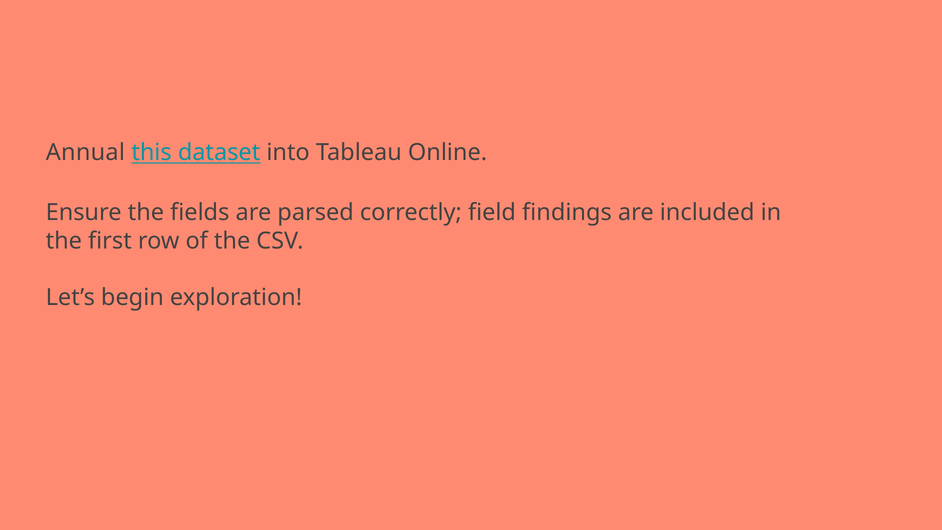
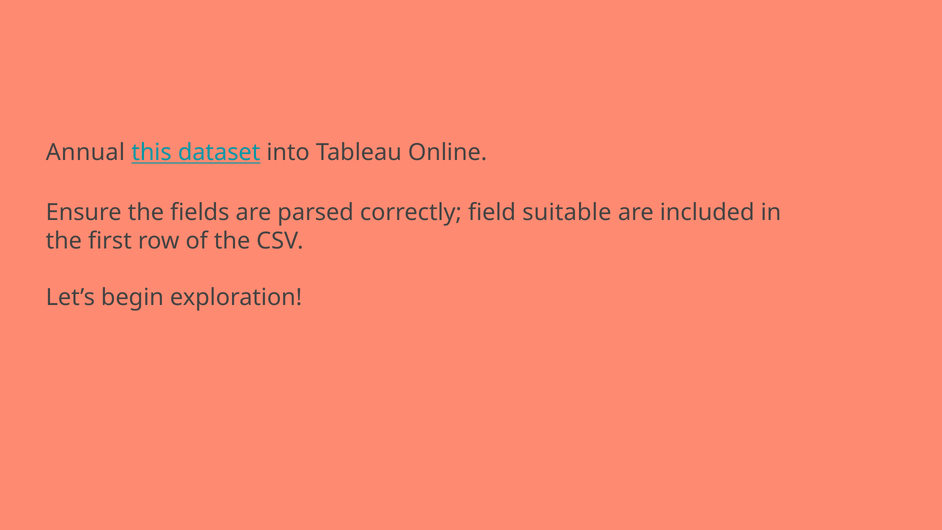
findings: findings -> suitable
